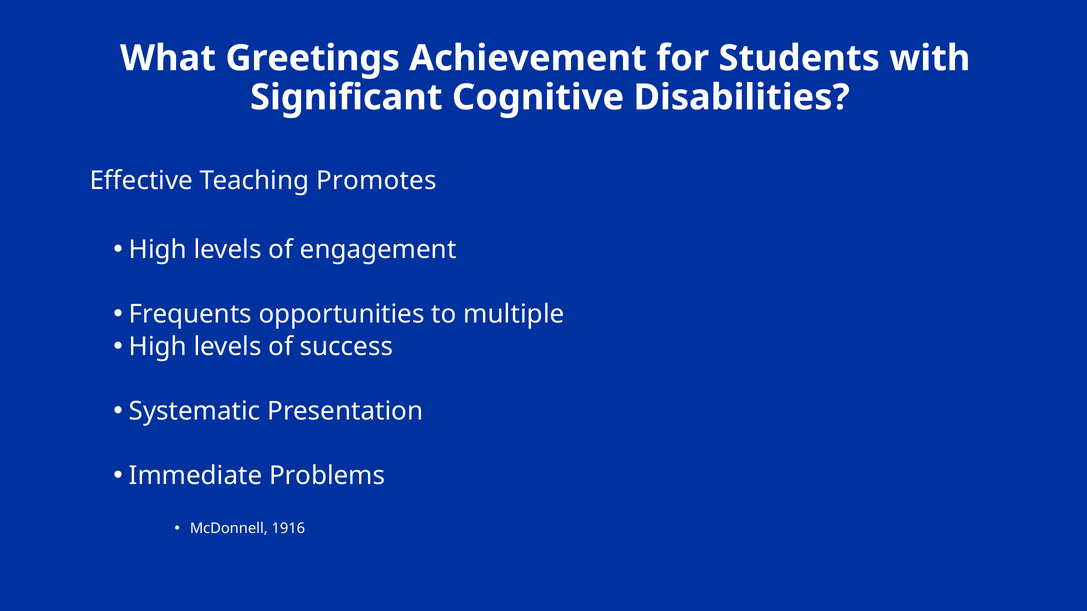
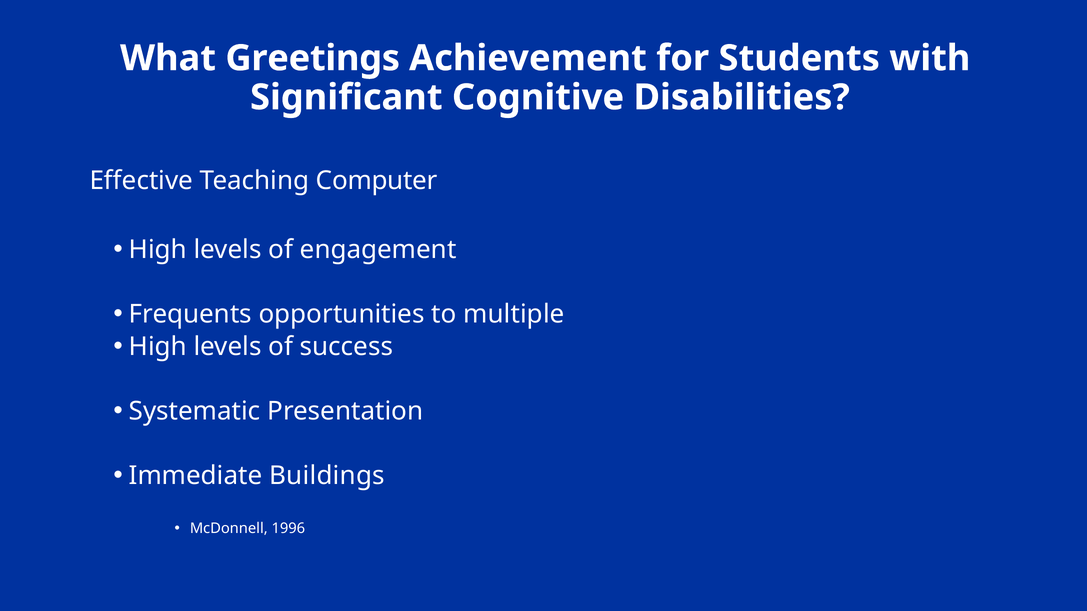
Promotes: Promotes -> Computer
Problems: Problems -> Buildings
1916: 1916 -> 1996
